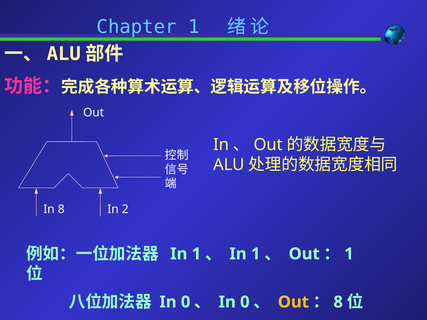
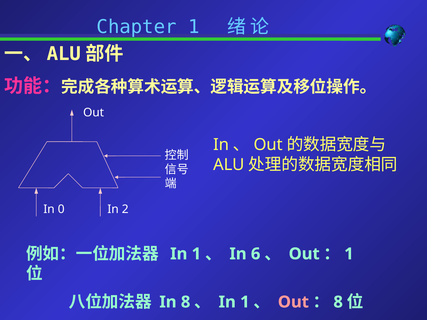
In 8: 8 -> 0
1 at (256, 254): 1 -> 6
0 at (186, 302): 0 -> 8
0 at (245, 302): 0 -> 1
Out at (293, 302) colour: yellow -> pink
